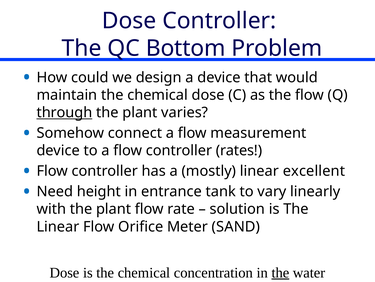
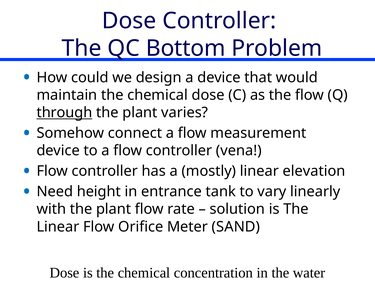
rates: rates -> vena
excellent: excellent -> elevation
the at (280, 272) underline: present -> none
